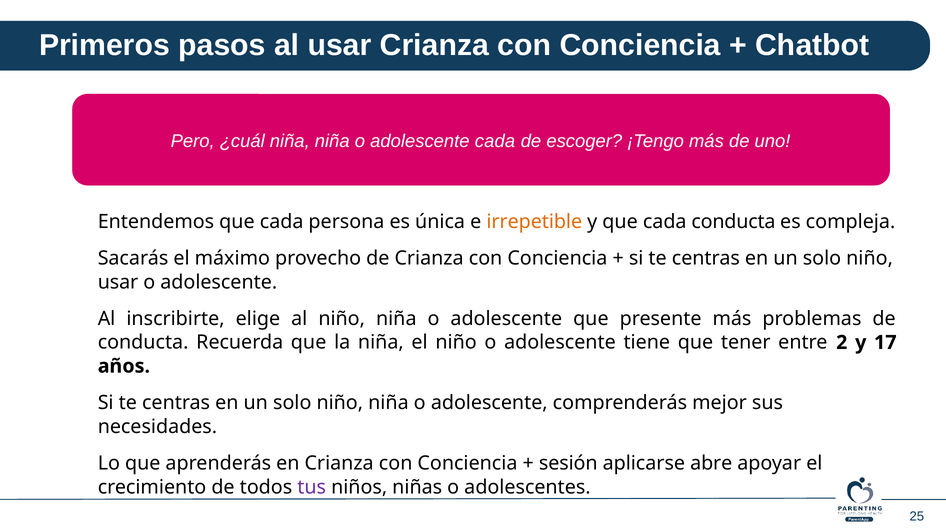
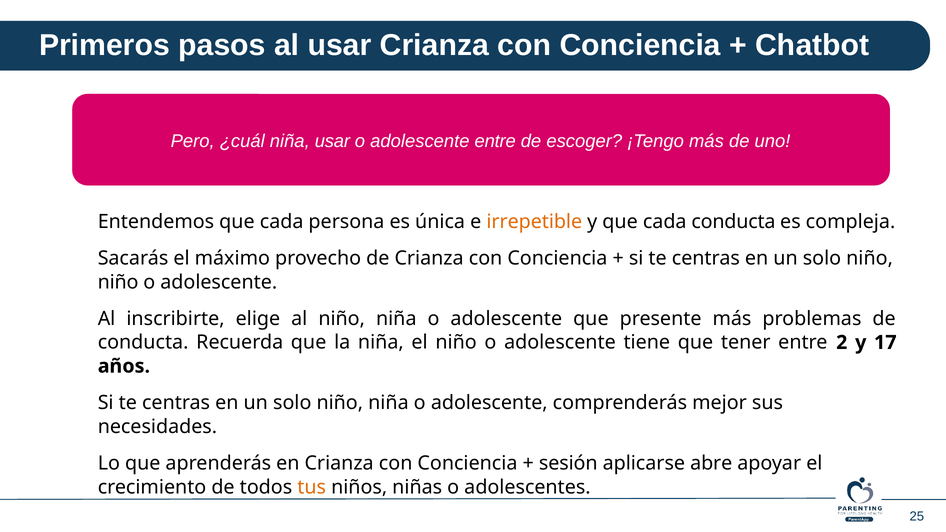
niña niña: niña -> usar
adolescente cada: cada -> entre
usar at (118, 282): usar -> niño
tus colour: purple -> orange
